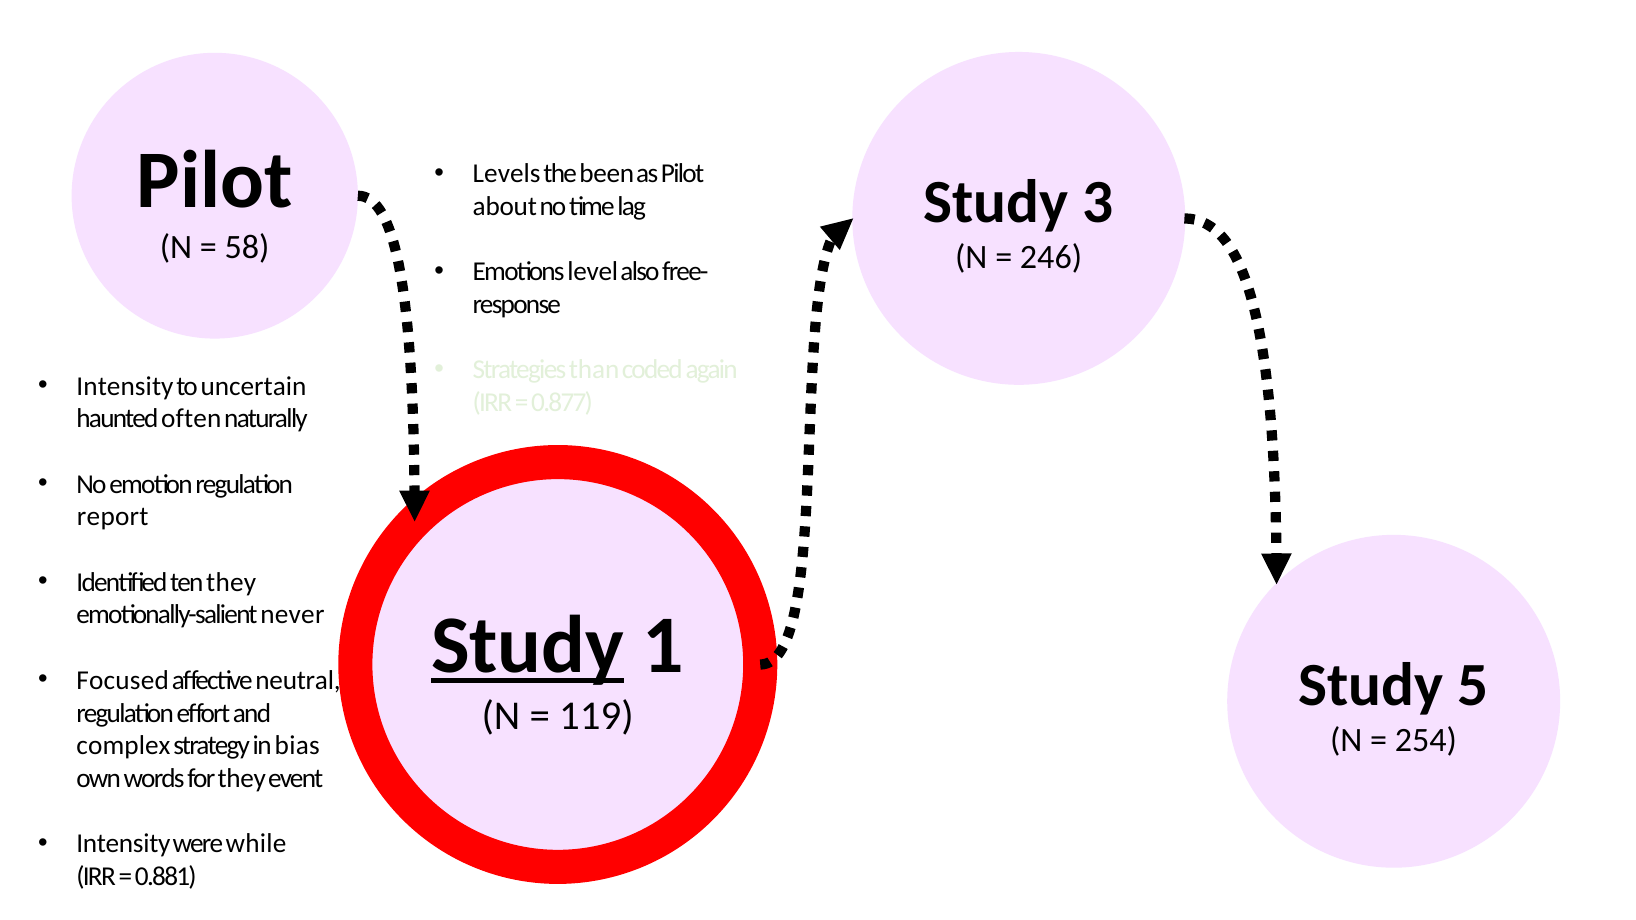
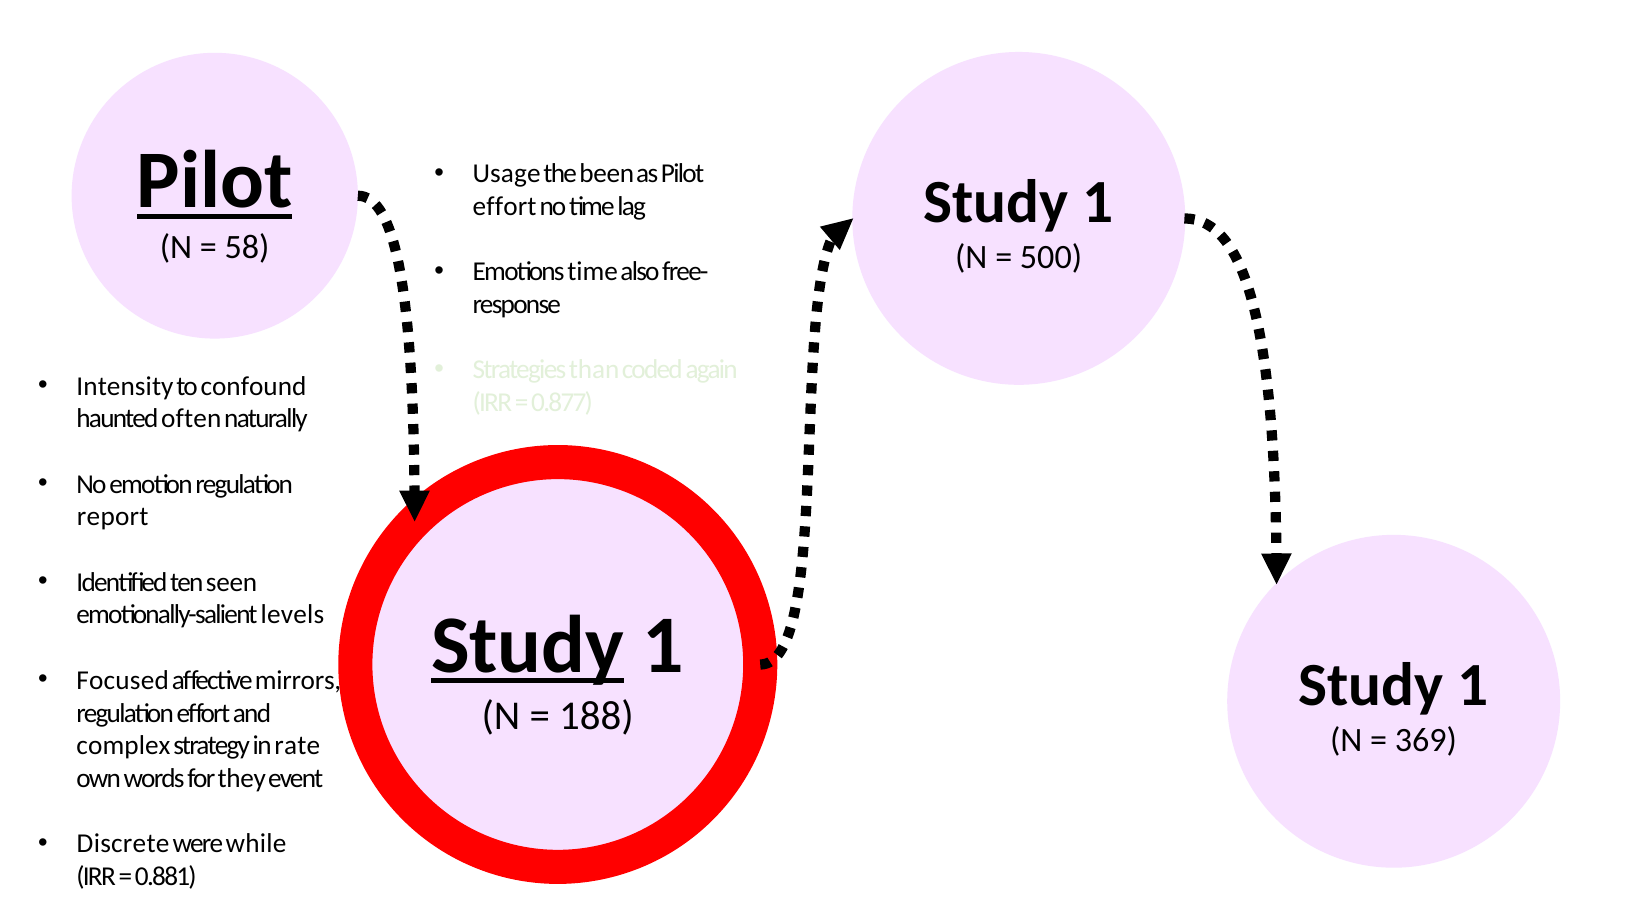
Pilot at (215, 181) underline: none -> present
Levels: Levels -> Usage
3 at (1098, 202): 3 -> 1
about at (505, 206): about -> effort
246: 246 -> 500
Emotions level: level -> time
uncertain: uncertain -> confound
ten they: they -> seen
never: never -> levels
5 at (1473, 685): 5 -> 1
neutral: neutral -> mirrors
119: 119 -> 188
254: 254 -> 369
bias: bias -> rate
Intensity at (123, 844): Intensity -> Discrete
